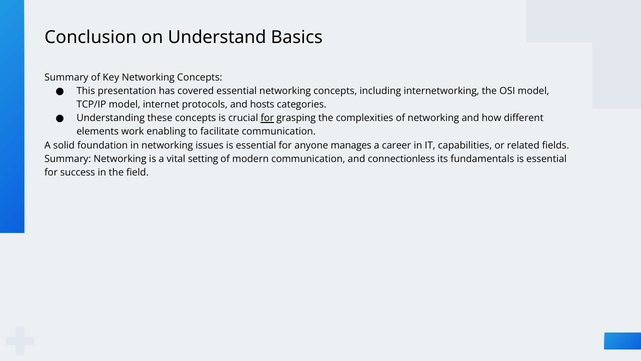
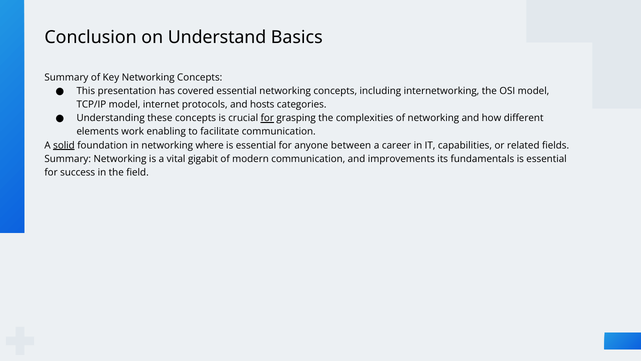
solid underline: none -> present
issues: issues -> where
manages: manages -> between
setting: setting -> gigabit
connectionless: connectionless -> improvements
